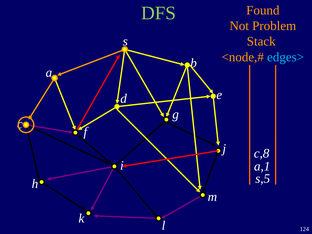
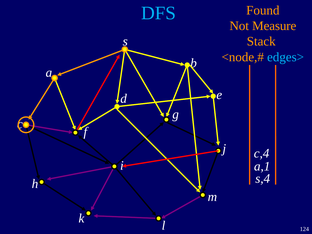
DFS colour: light green -> light blue
Problem: Problem -> Measure
c,8: c,8 -> c,4
s,5: s,5 -> s,4
